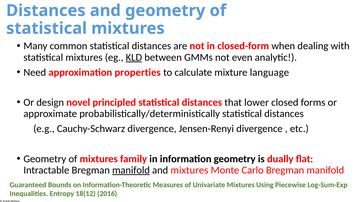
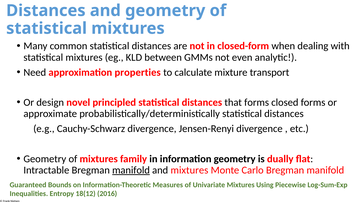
KLD underline: present -> none
language: language -> transport
that lower: lower -> forms
